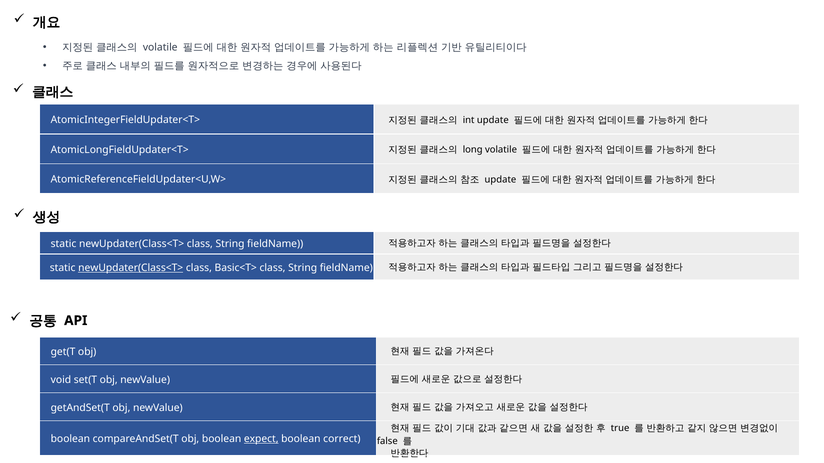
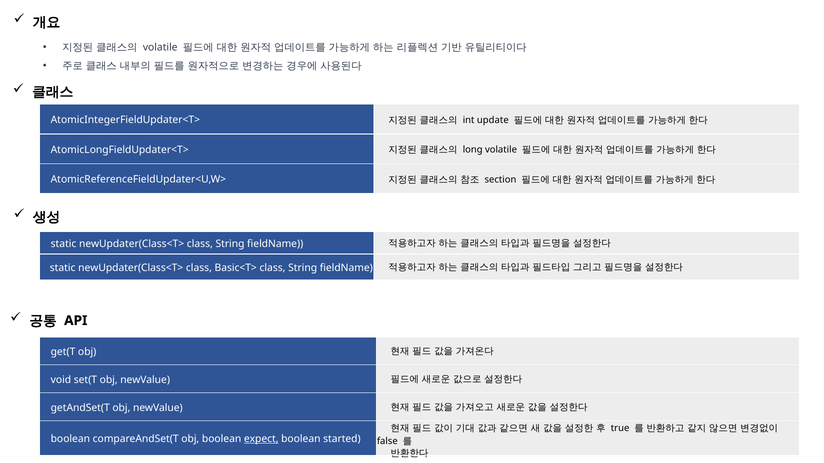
update at (500, 180): update -> section
newUpdater(Class<T> at (131, 268) underline: present -> none
correct: correct -> started
